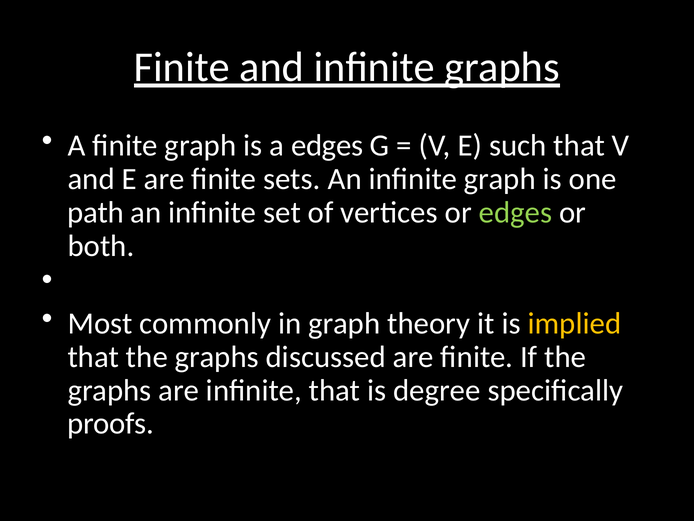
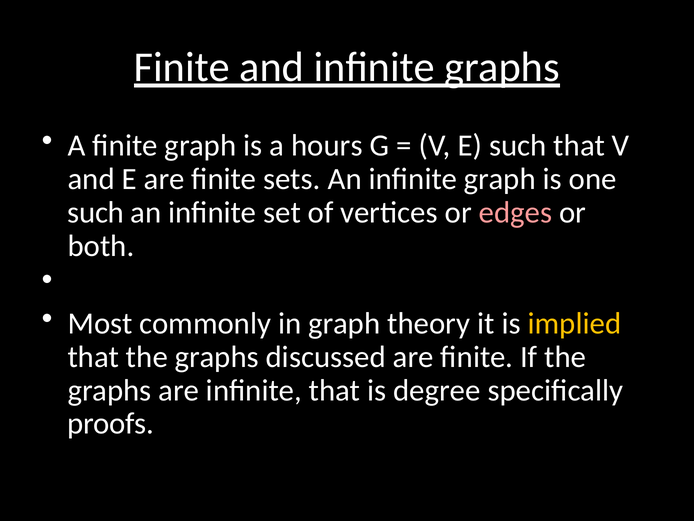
a edges: edges -> hours
path at (96, 212): path -> such
edges at (516, 212) colour: light green -> pink
